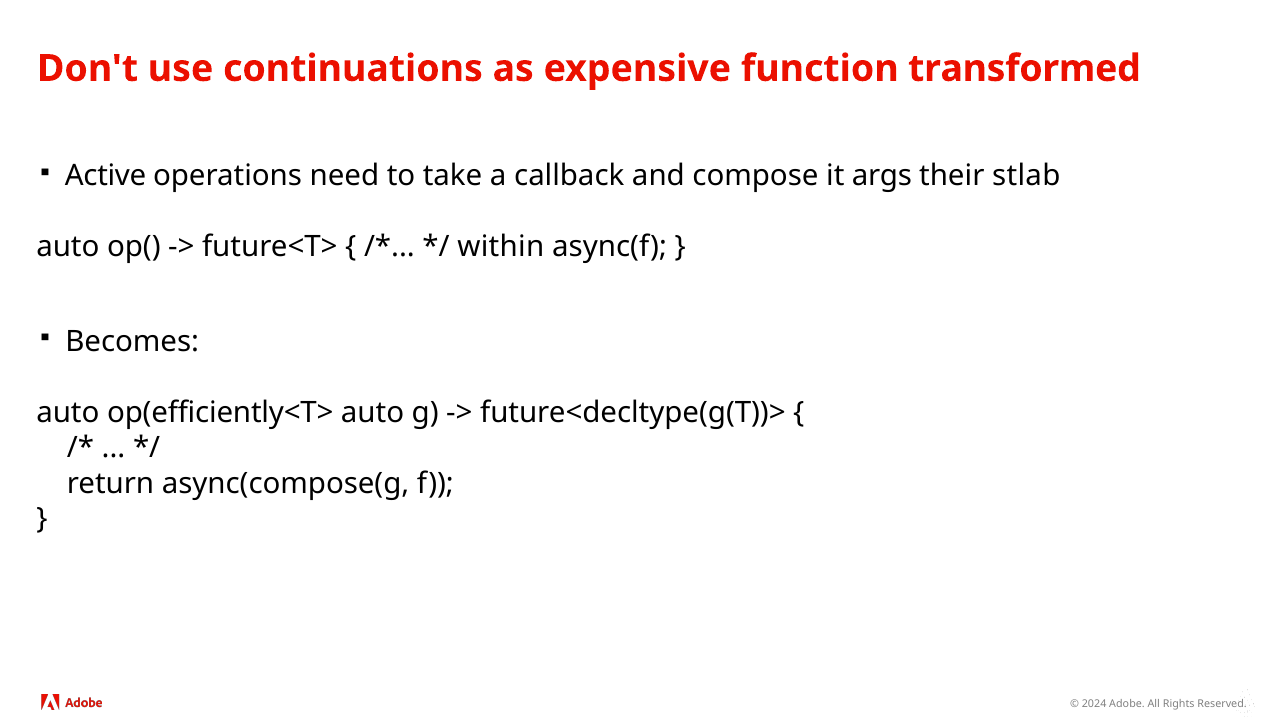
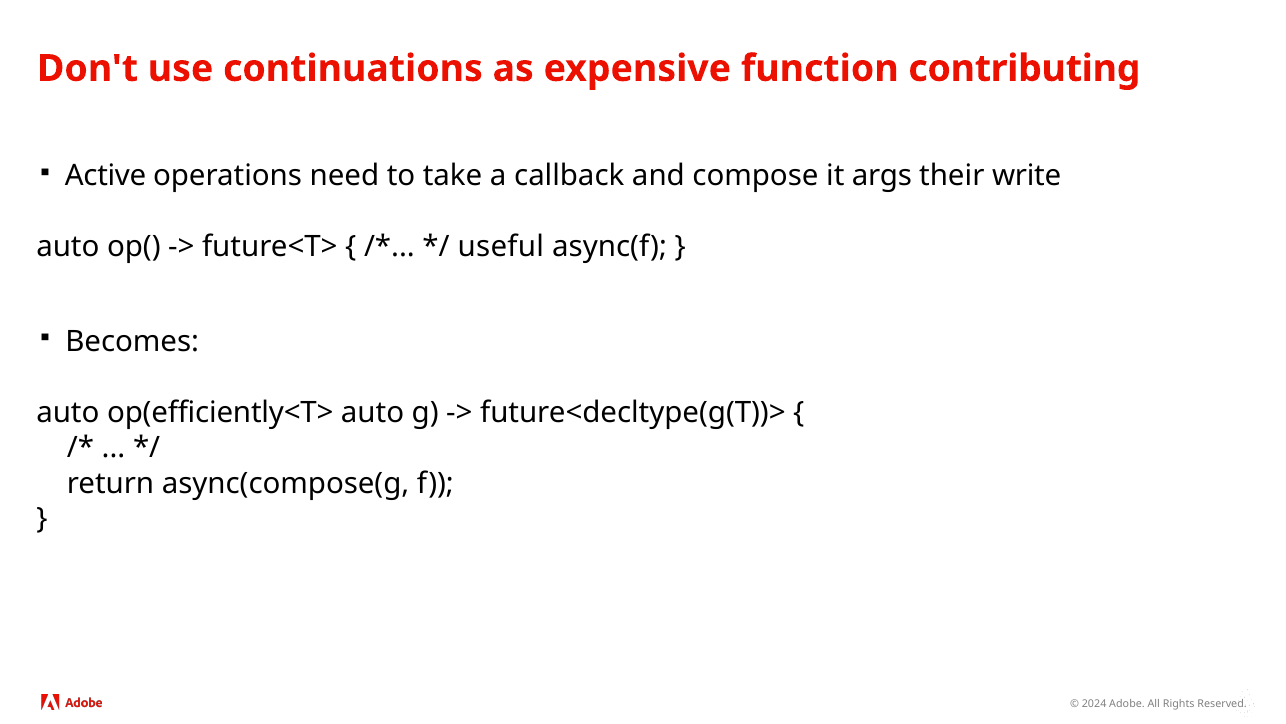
transformed: transformed -> contributing
stlab: stlab -> write
within: within -> useful
